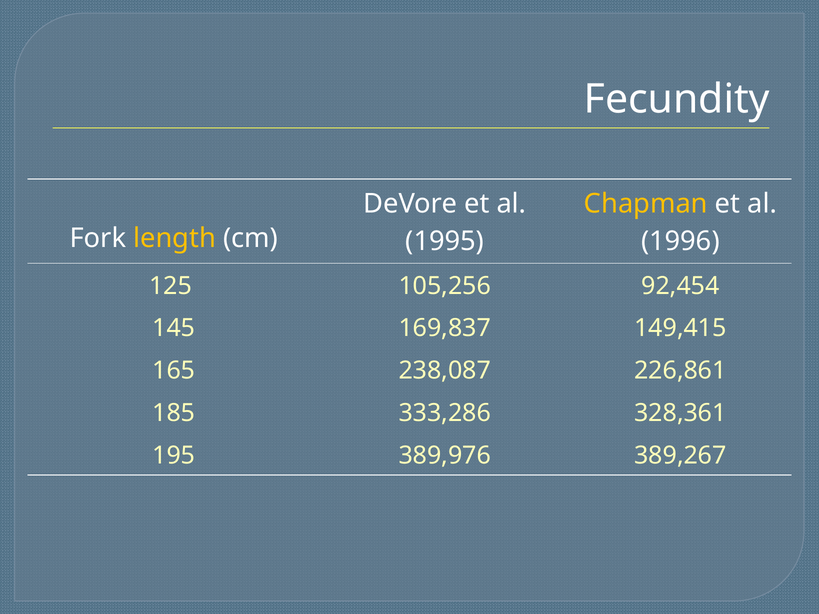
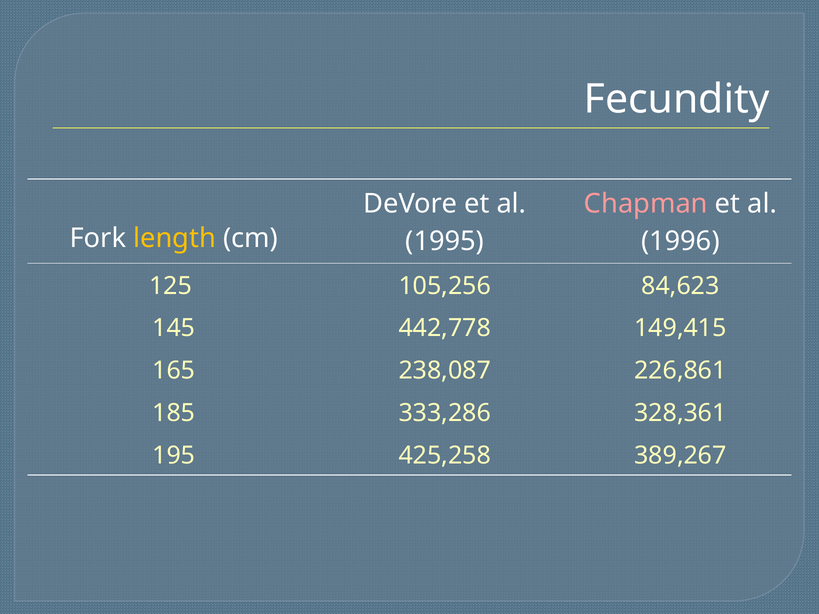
Chapman colour: yellow -> pink
92,454: 92,454 -> 84,623
169,837: 169,837 -> 442,778
389,976: 389,976 -> 425,258
